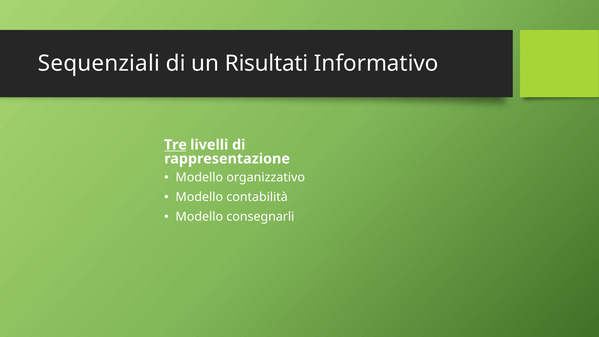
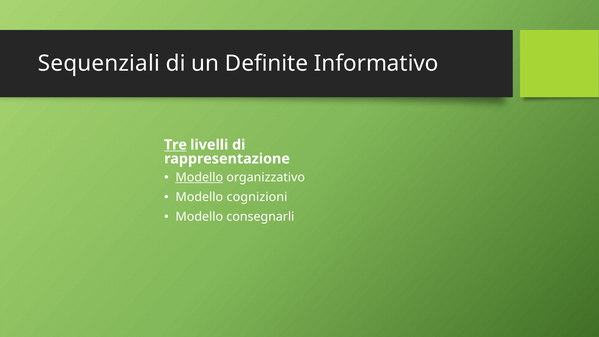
Risultati: Risultati -> Definite
Modello at (199, 177) underline: none -> present
contabilità: contabilità -> cognizioni
